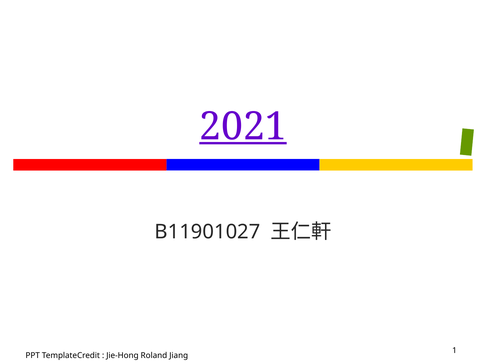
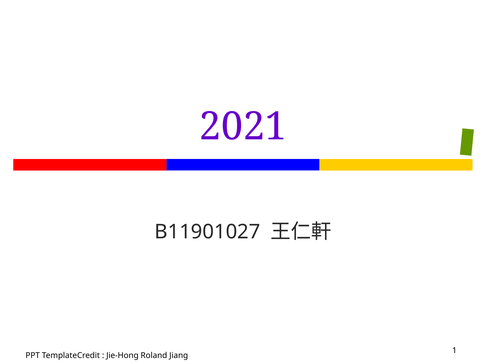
2021 underline: present -> none
